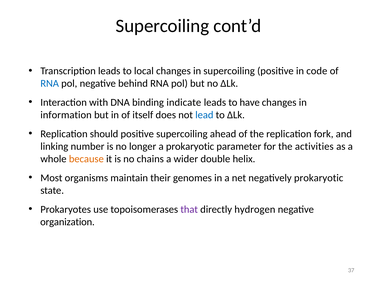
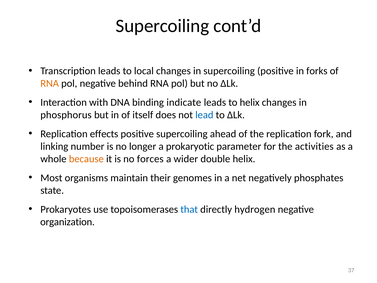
code: code -> forks
RNA at (50, 83) colour: blue -> orange
to have: have -> helix
information: information -> phosphorus
should: should -> effects
chains: chains -> forces
negatively prokaryotic: prokaryotic -> phosphates
that colour: purple -> blue
